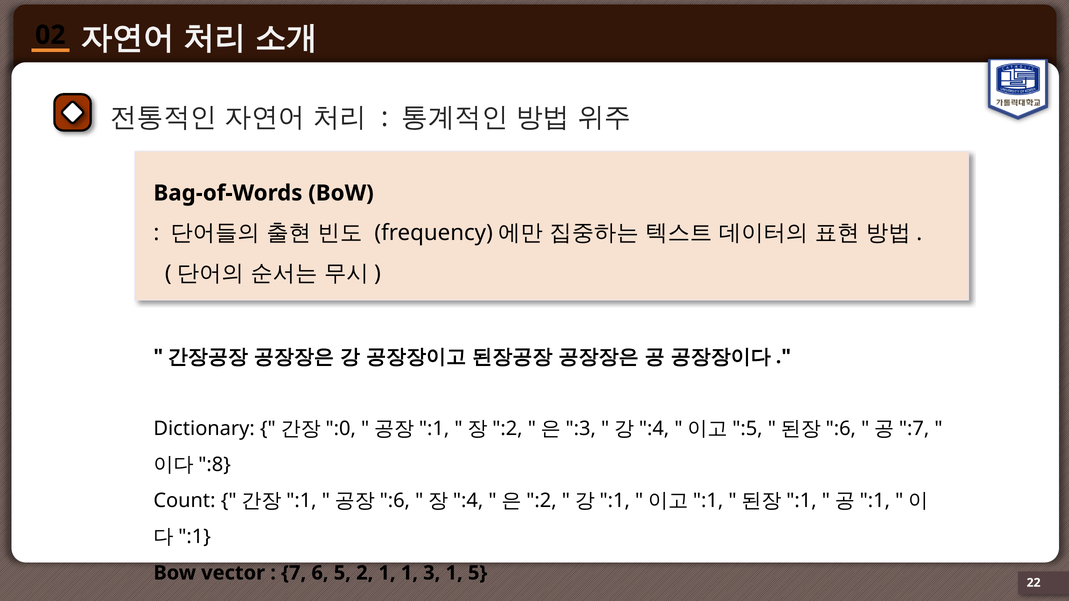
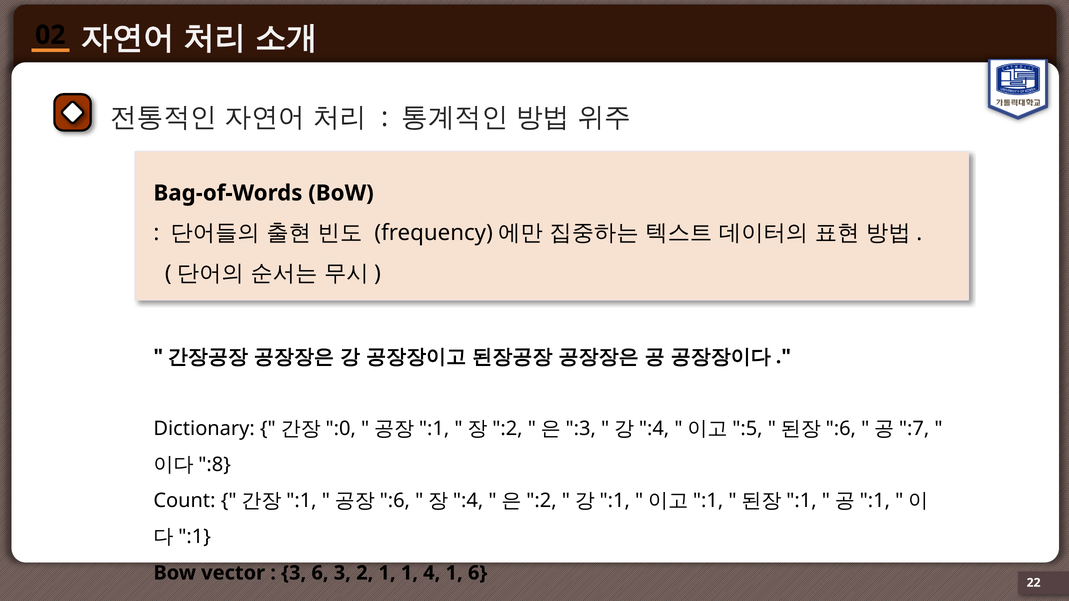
7 at (294, 573): 7 -> 3
6 5: 5 -> 3
3: 3 -> 4
1 5: 5 -> 6
